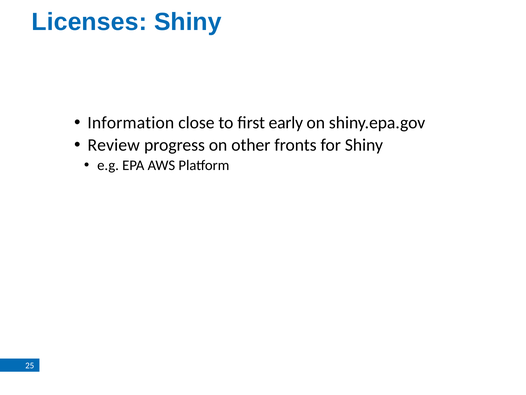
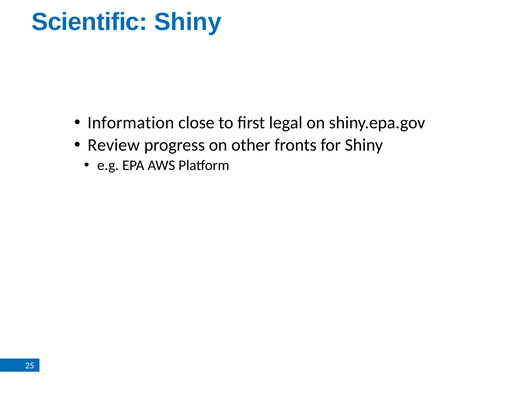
Licenses: Licenses -> Scientific
early: early -> legal
